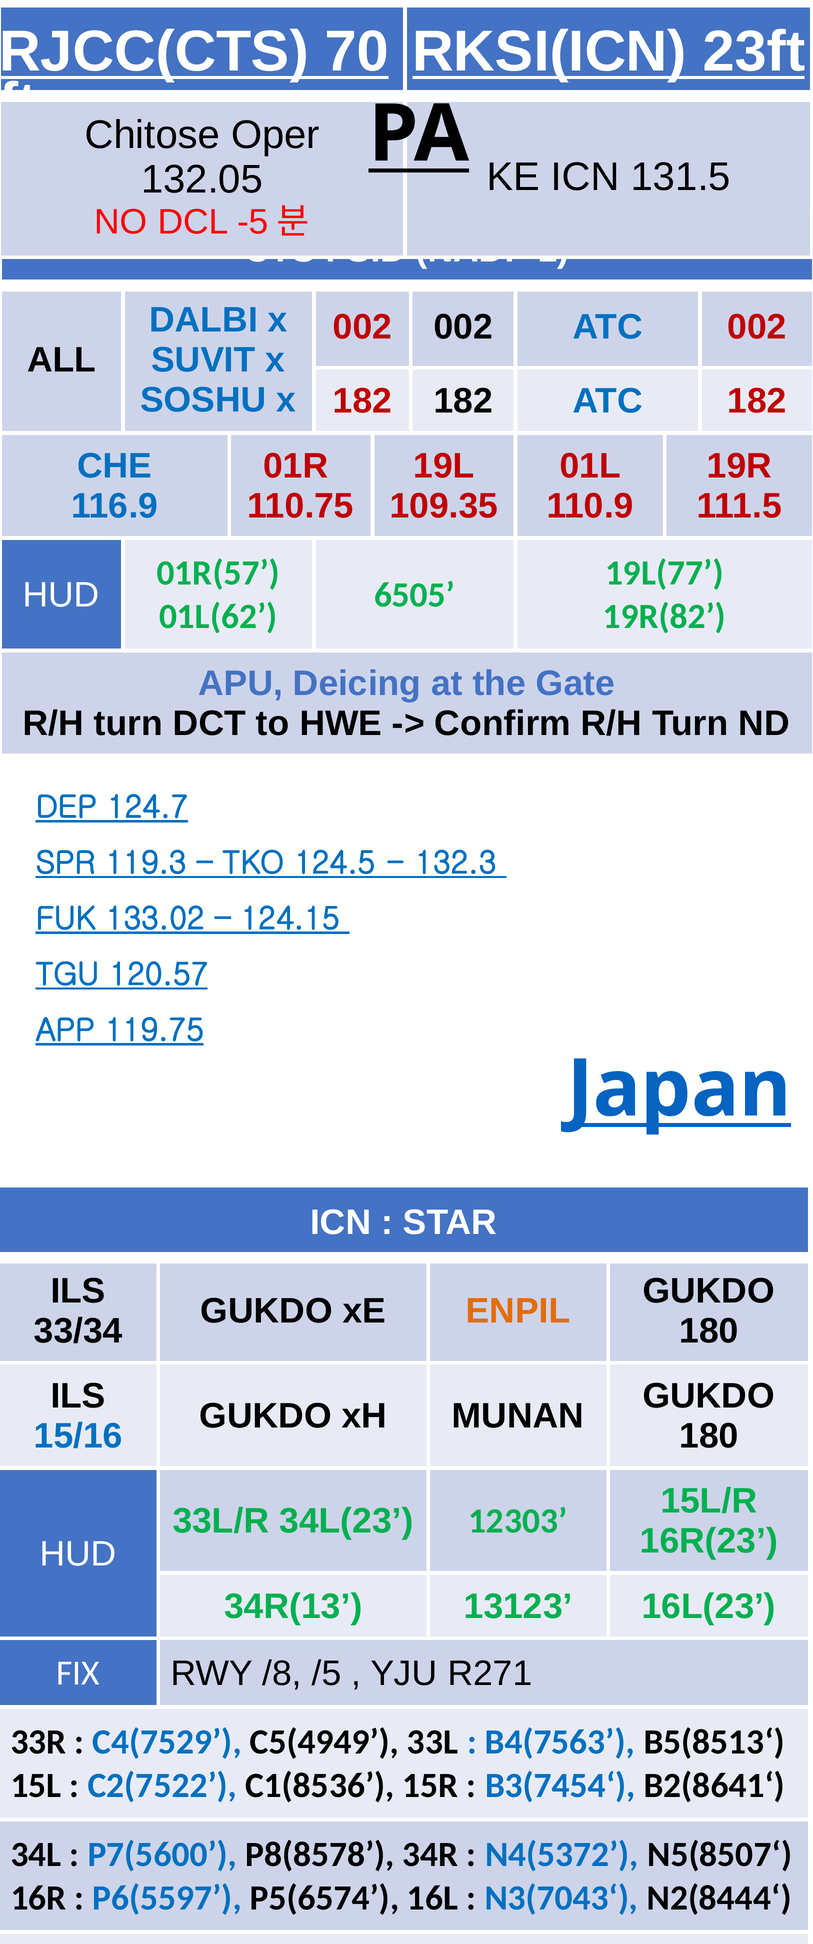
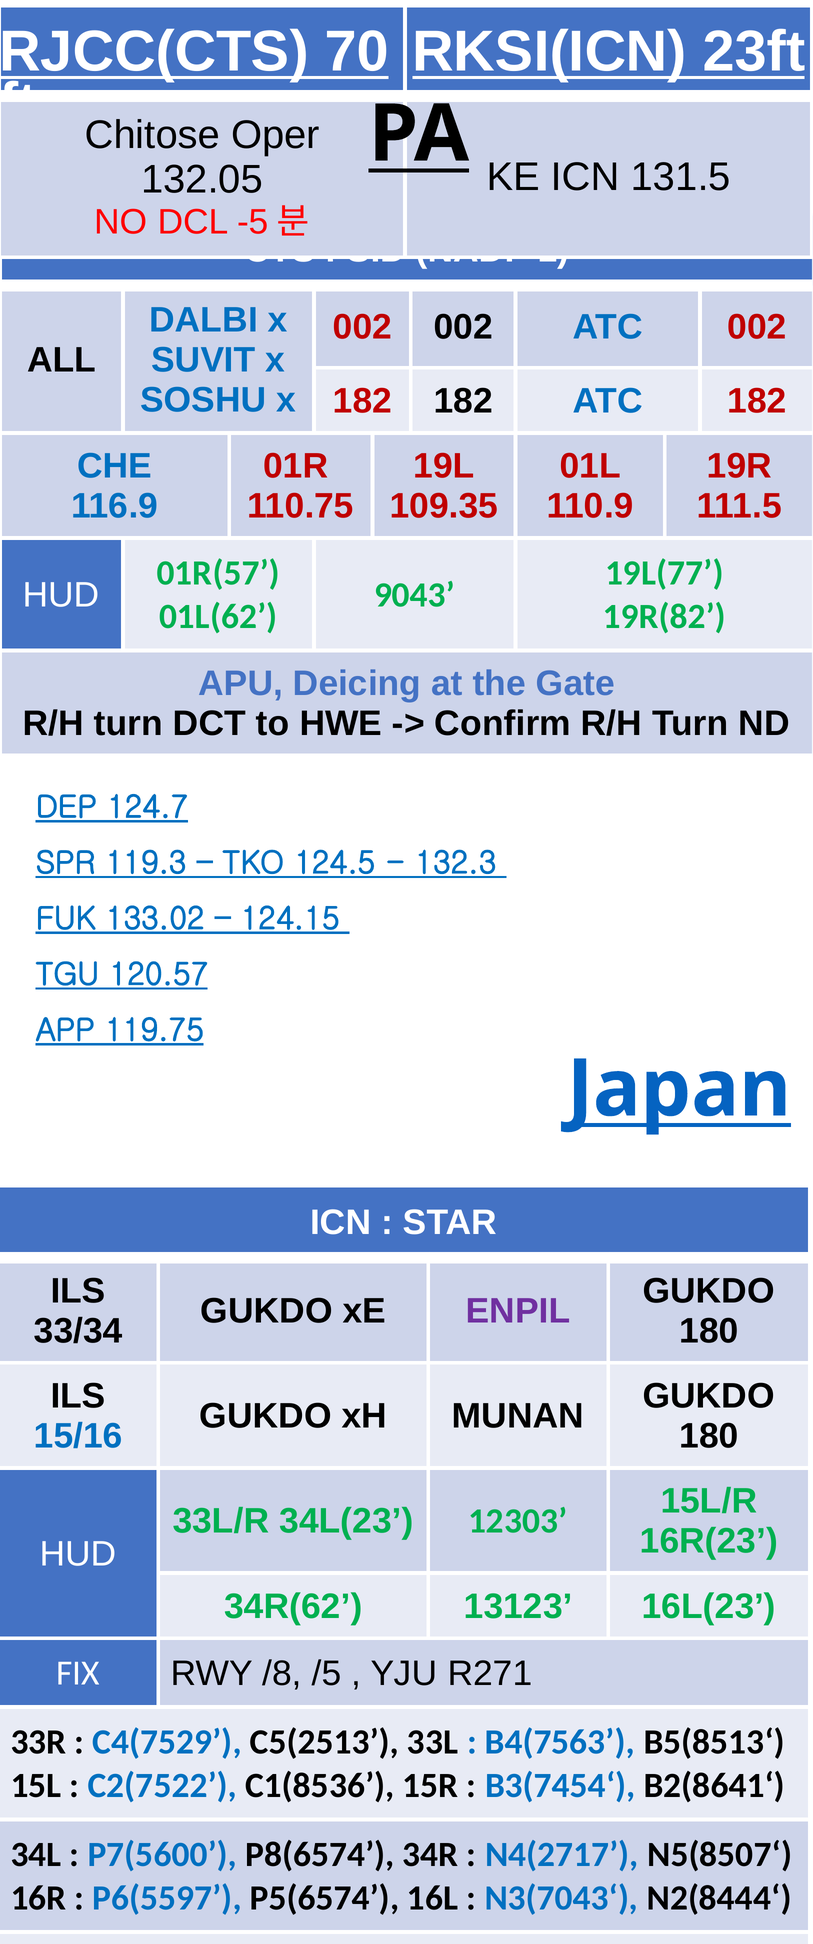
6505: 6505 -> 9043
ENPIL colour: orange -> purple
34R(13: 34R(13 -> 34R(62
C5(4949: C5(4949 -> C5(2513
P8(8578: P8(8578 -> P8(6574
N4(5372: N4(5372 -> N4(2717
